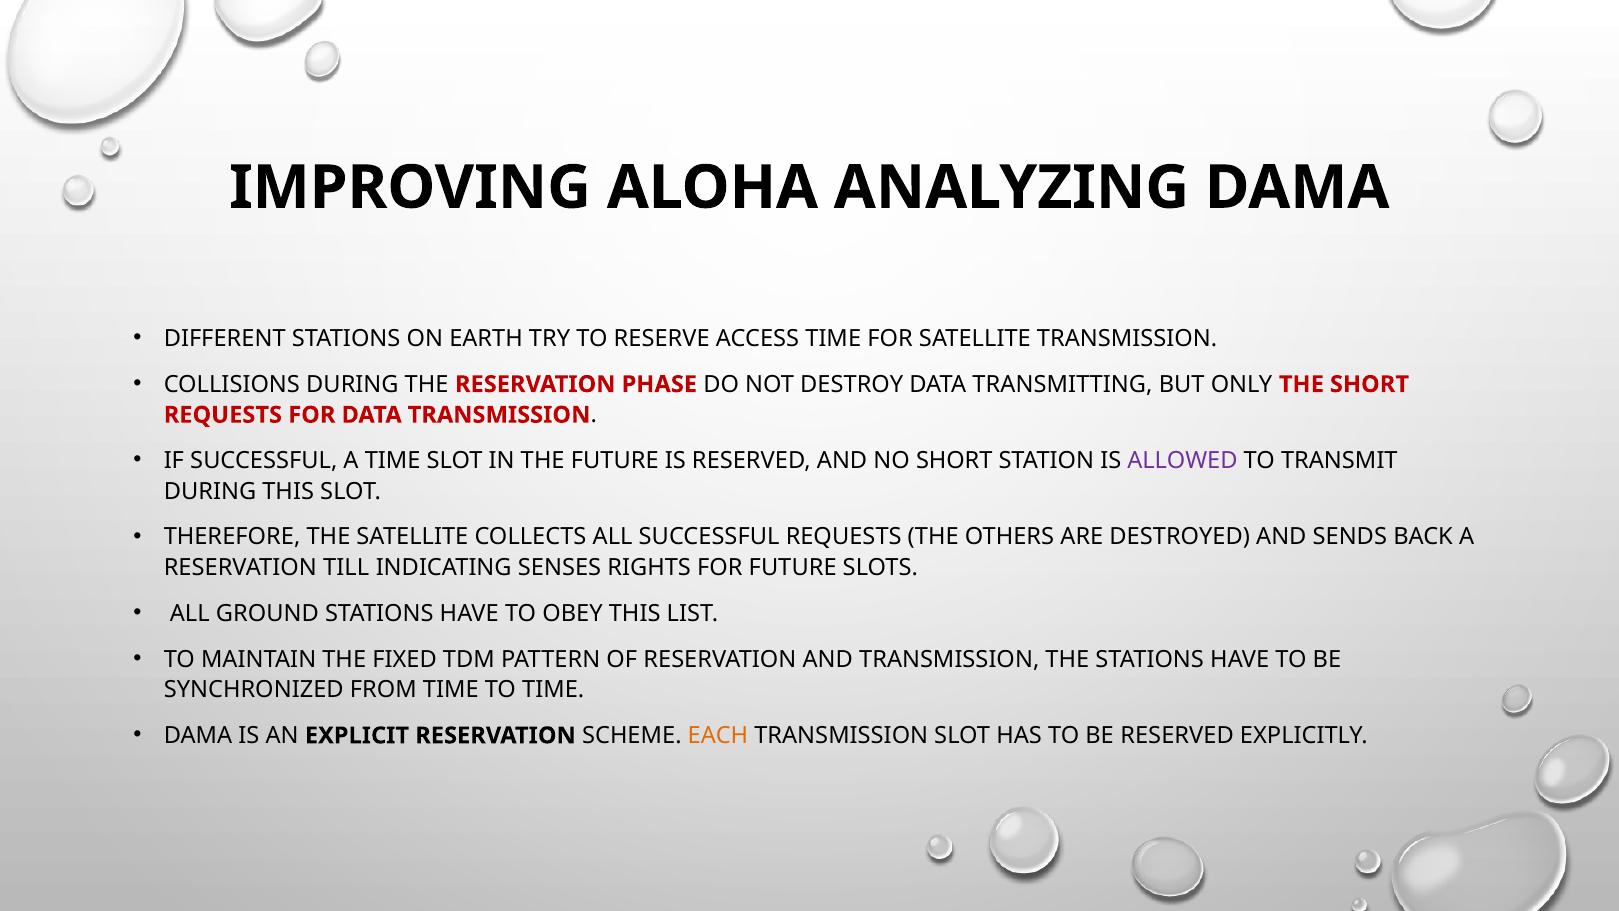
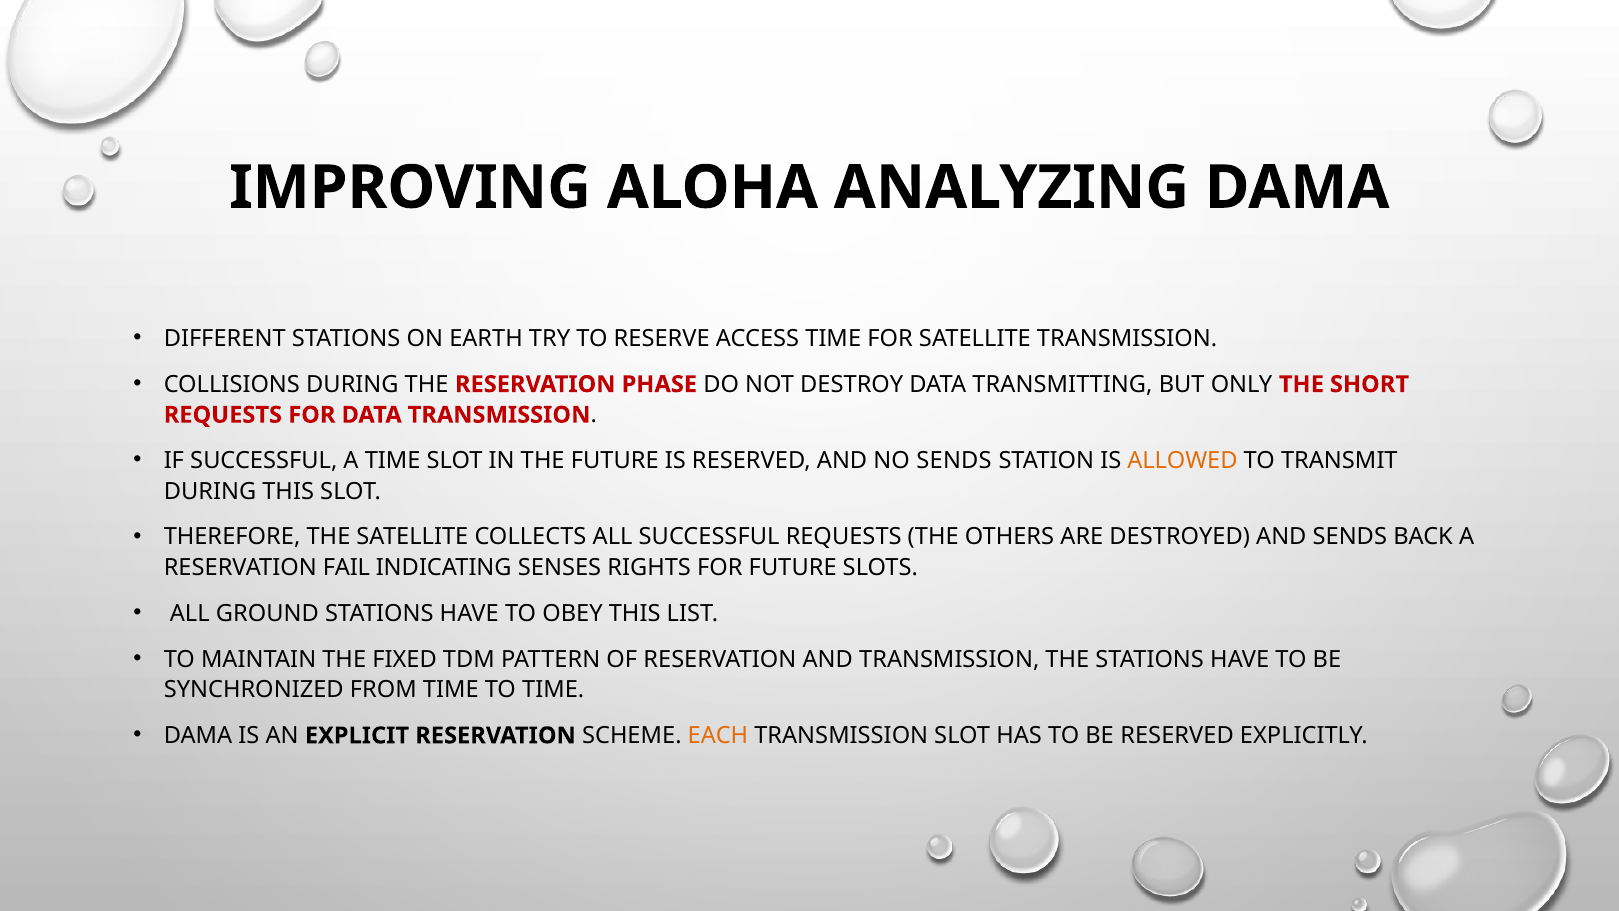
NO SHORT: SHORT -> SENDS
ALLOWED colour: purple -> orange
TILL: TILL -> FAIL
